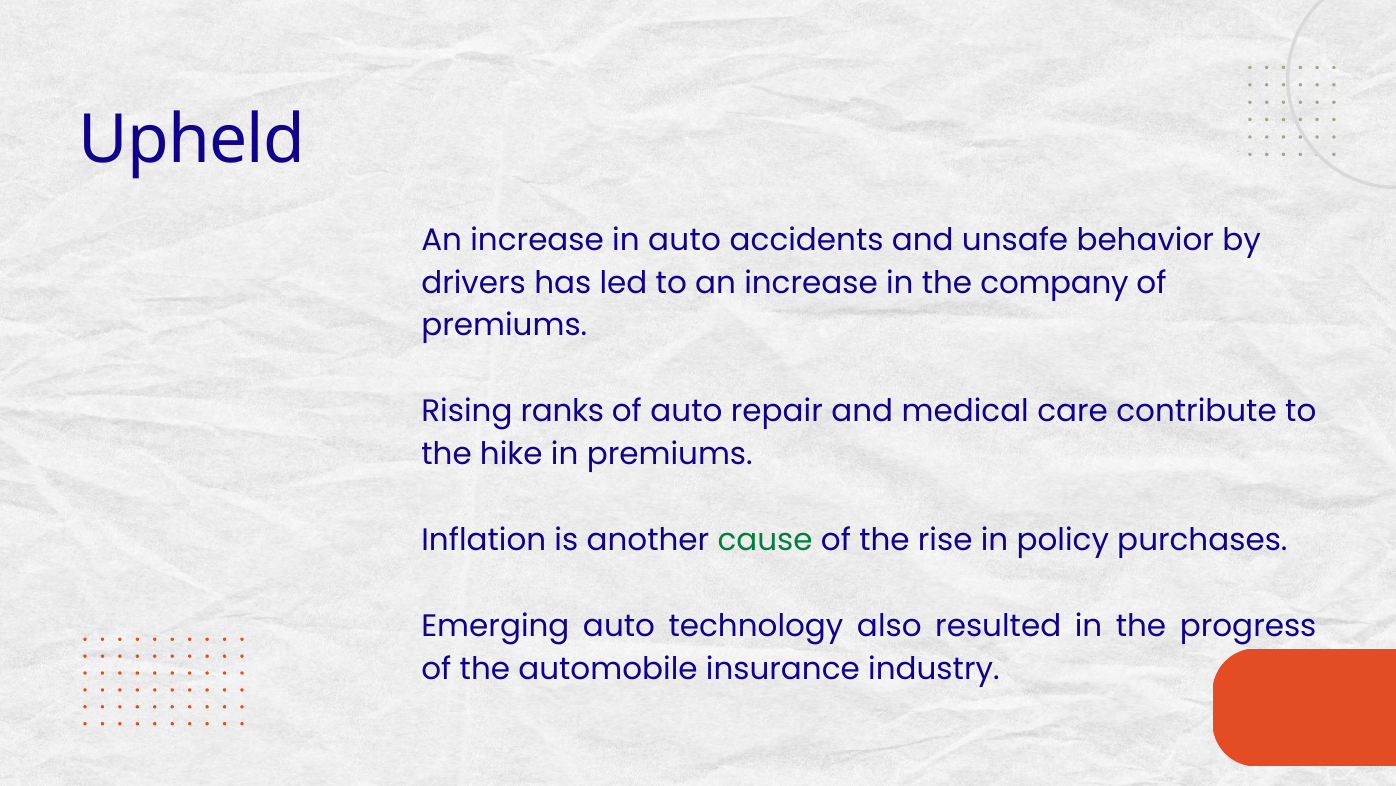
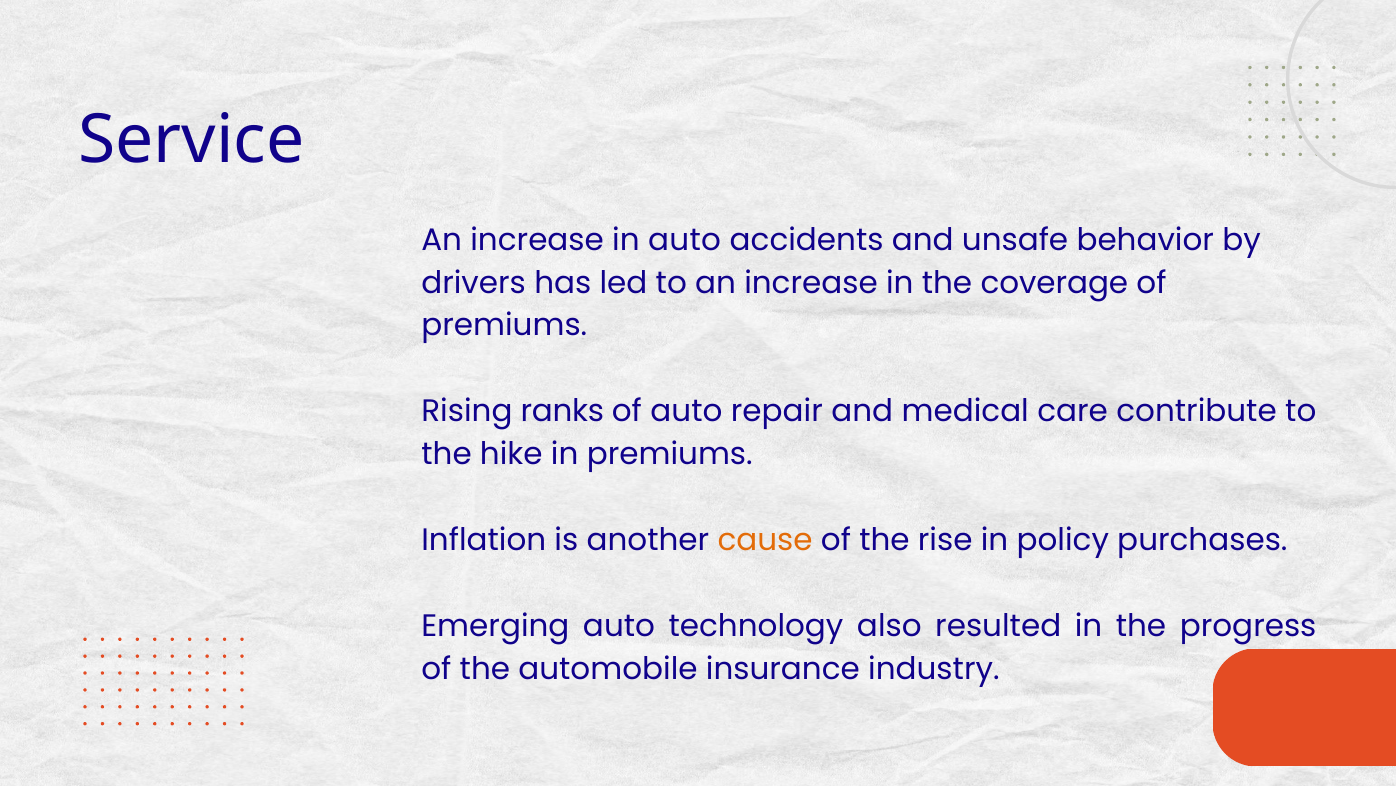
Upheld: Upheld -> Service
company: company -> coverage
cause colour: green -> orange
